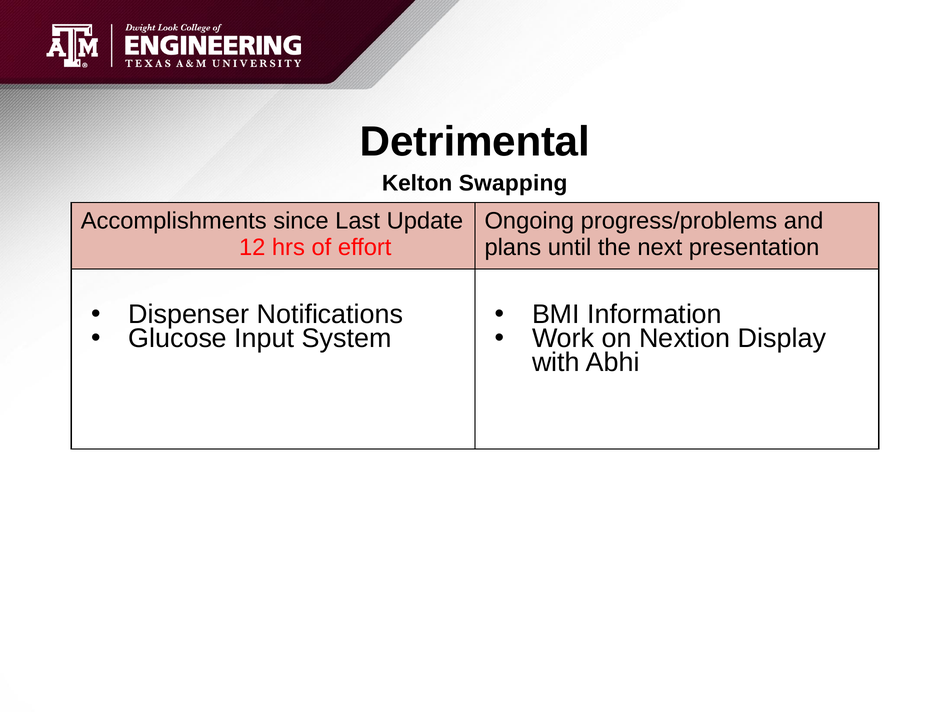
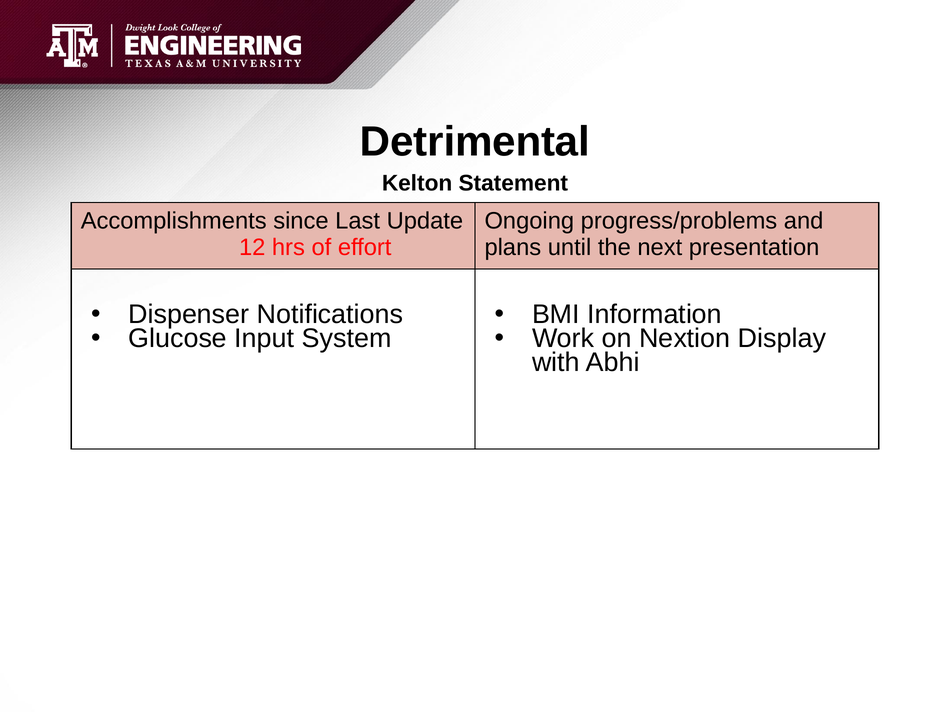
Swapping: Swapping -> Statement
